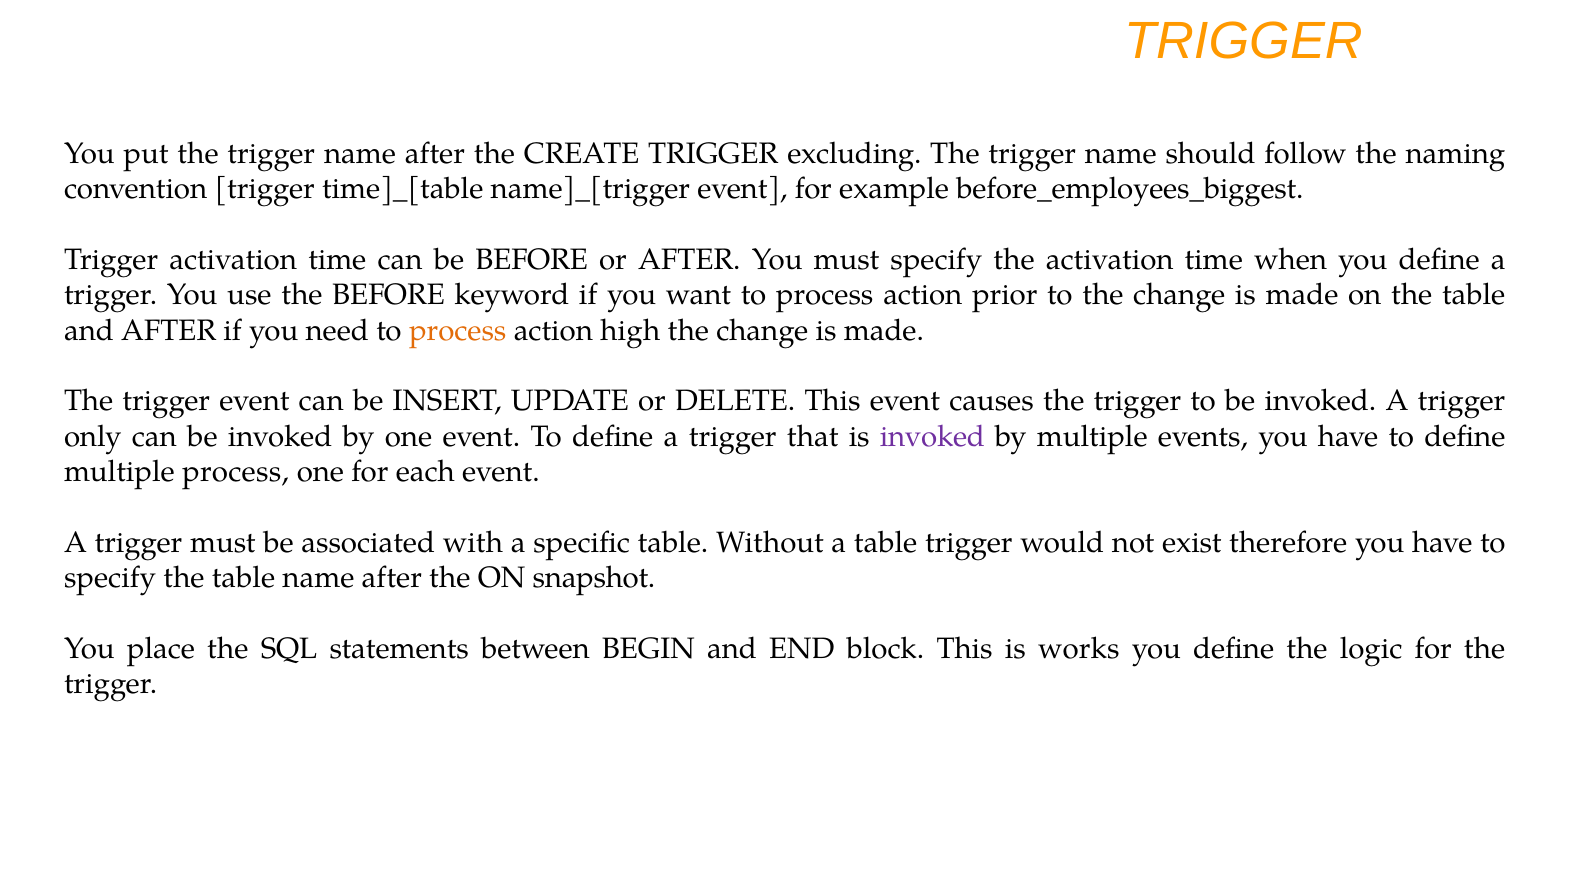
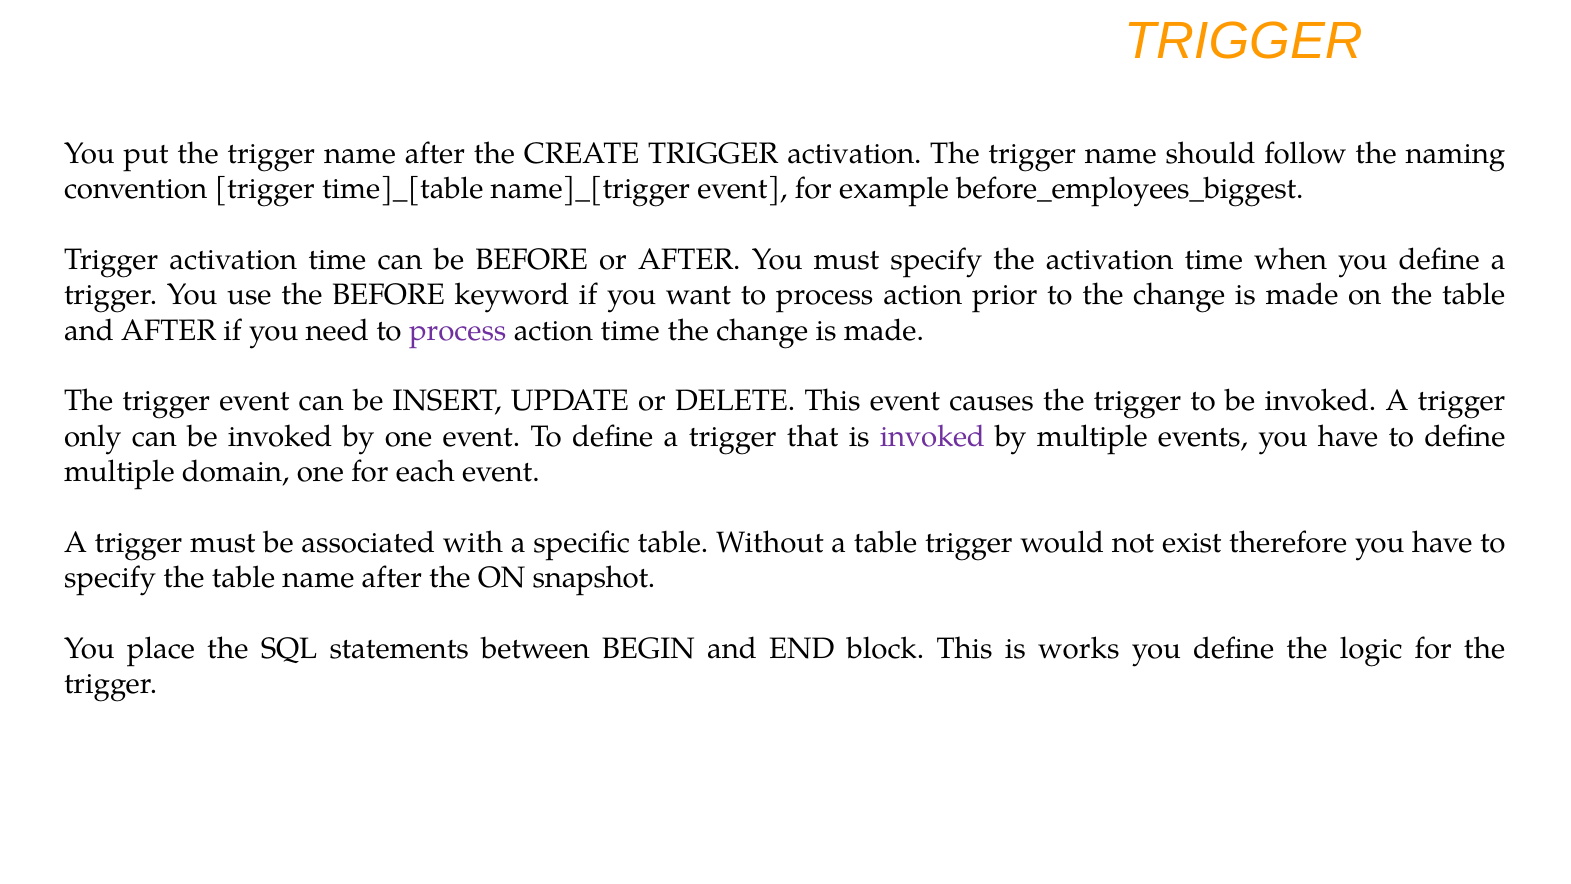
CREATE TRIGGER excluding: excluding -> activation
process at (458, 330) colour: orange -> purple
action high: high -> time
multiple process: process -> domain
